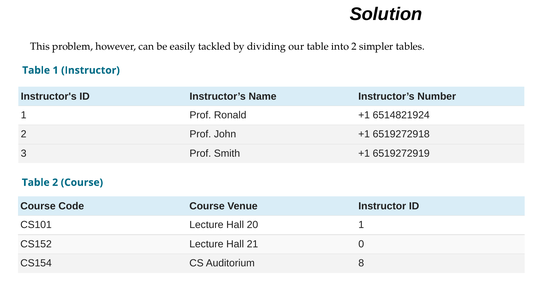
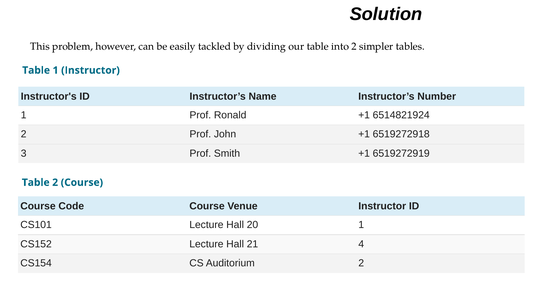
0: 0 -> 4
Auditorium 8: 8 -> 2
